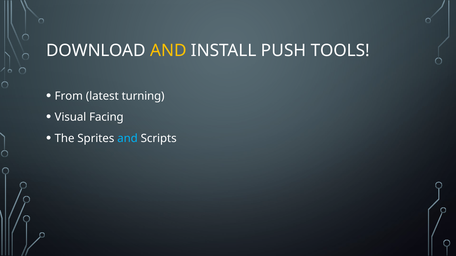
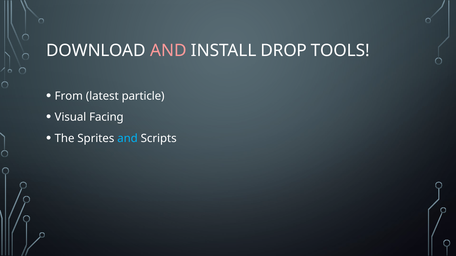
AND at (168, 51) colour: yellow -> pink
PUSH: PUSH -> DROP
turning: turning -> particle
